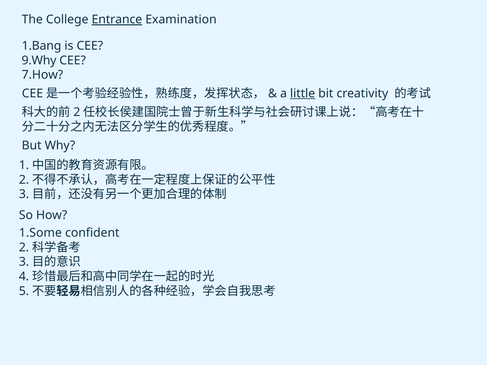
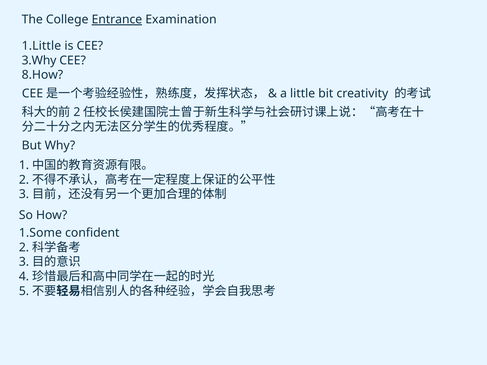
1.Bang: 1.Bang -> 1.Little
9.Why: 9.Why -> 3.Why
7.How: 7.How -> 8.How
little underline: present -> none
